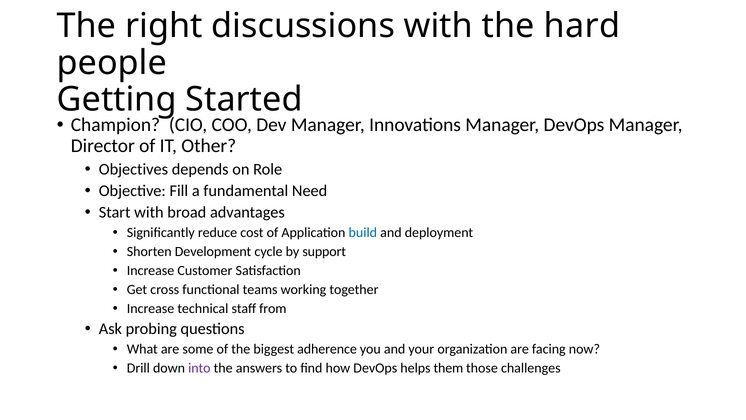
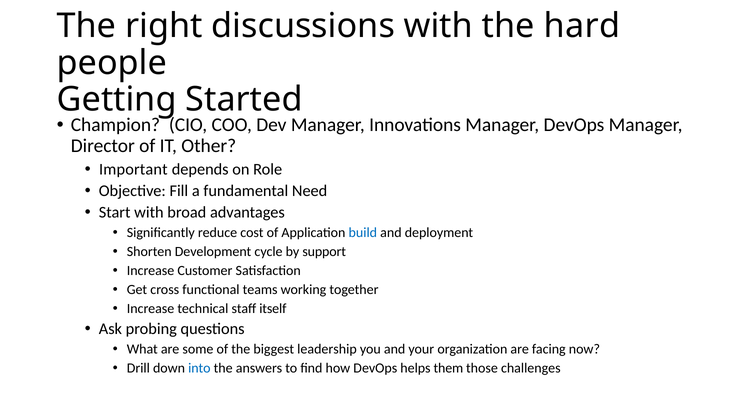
Objectives: Objectives -> Important
from: from -> itself
adherence: adherence -> leadership
into colour: purple -> blue
